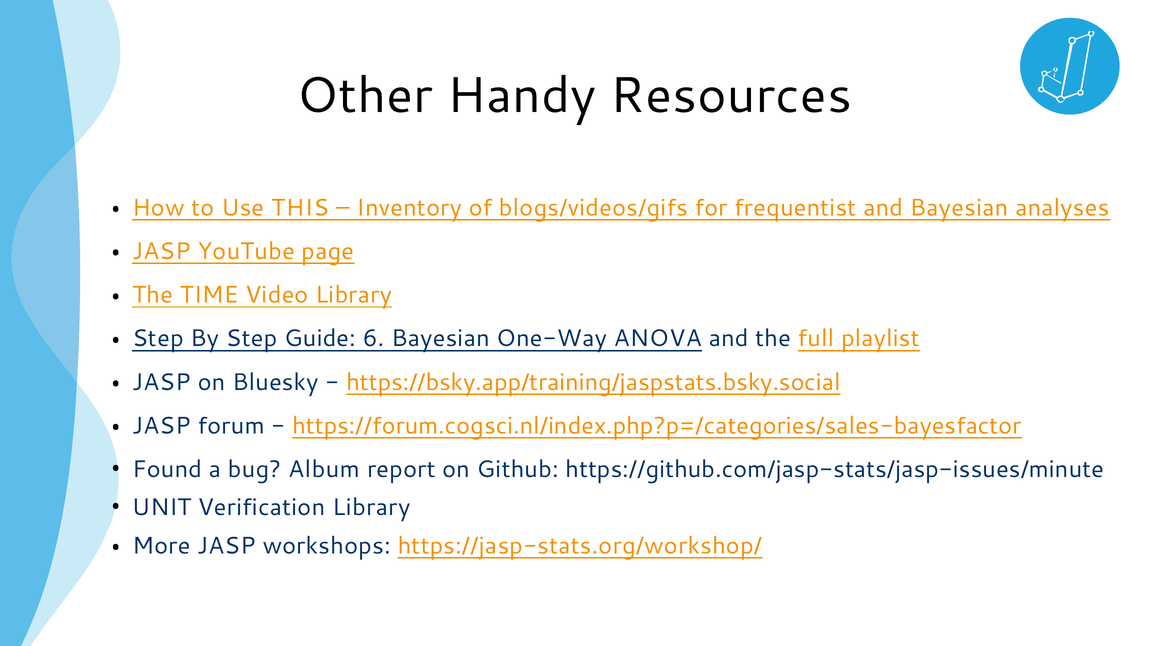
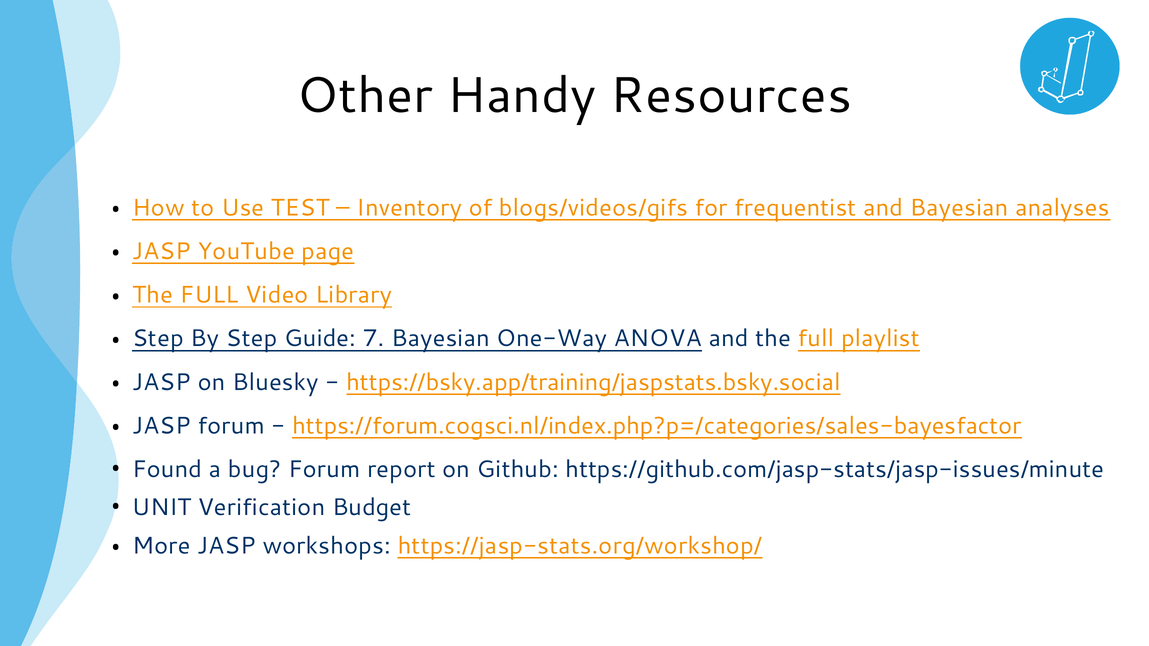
THIS: THIS -> TEST
TIME at (209, 295): TIME -> FULL
6: 6 -> 7
bug Album: Album -> Forum
Verification Library: Library -> Budget
